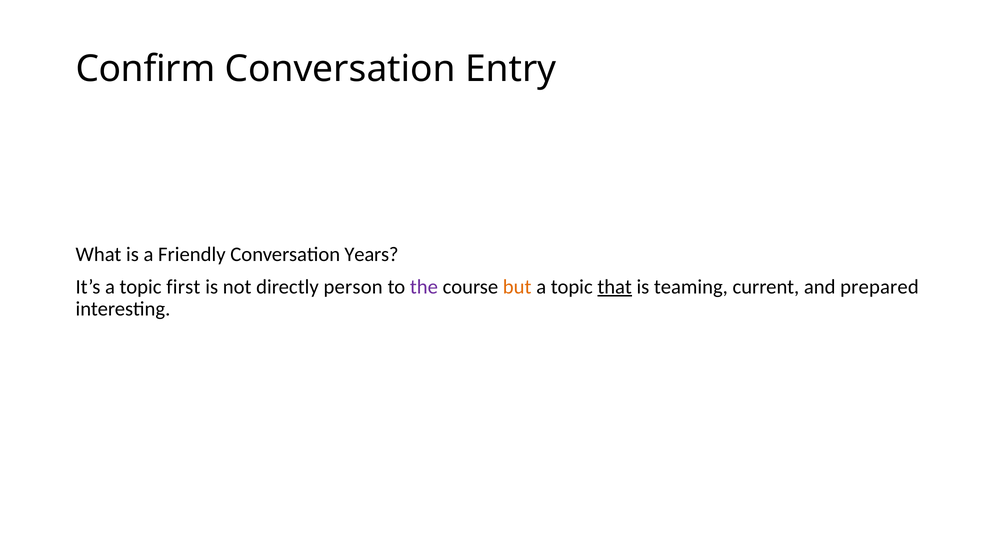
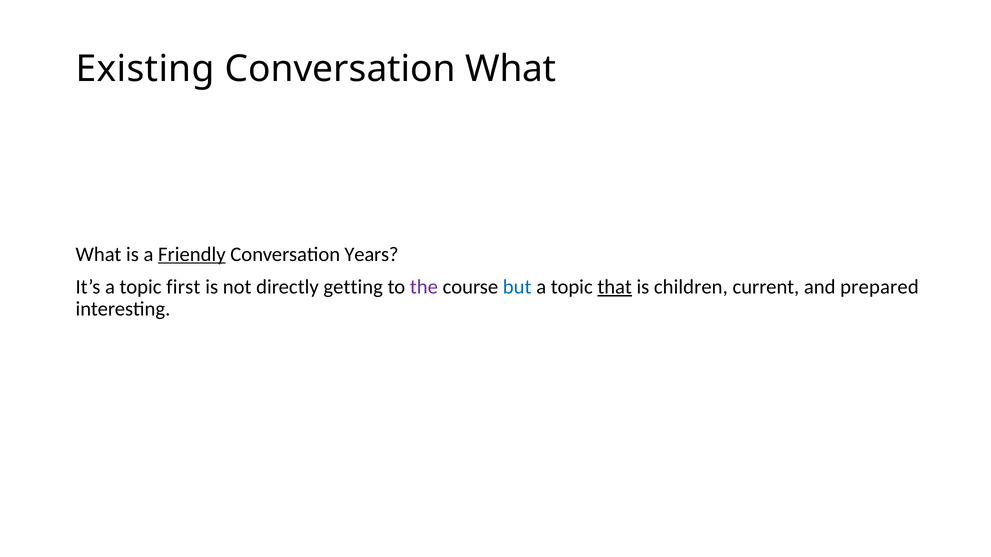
Confirm: Confirm -> Existing
Conversation Entry: Entry -> What
Friendly underline: none -> present
person: person -> getting
but colour: orange -> blue
teaming: teaming -> children
